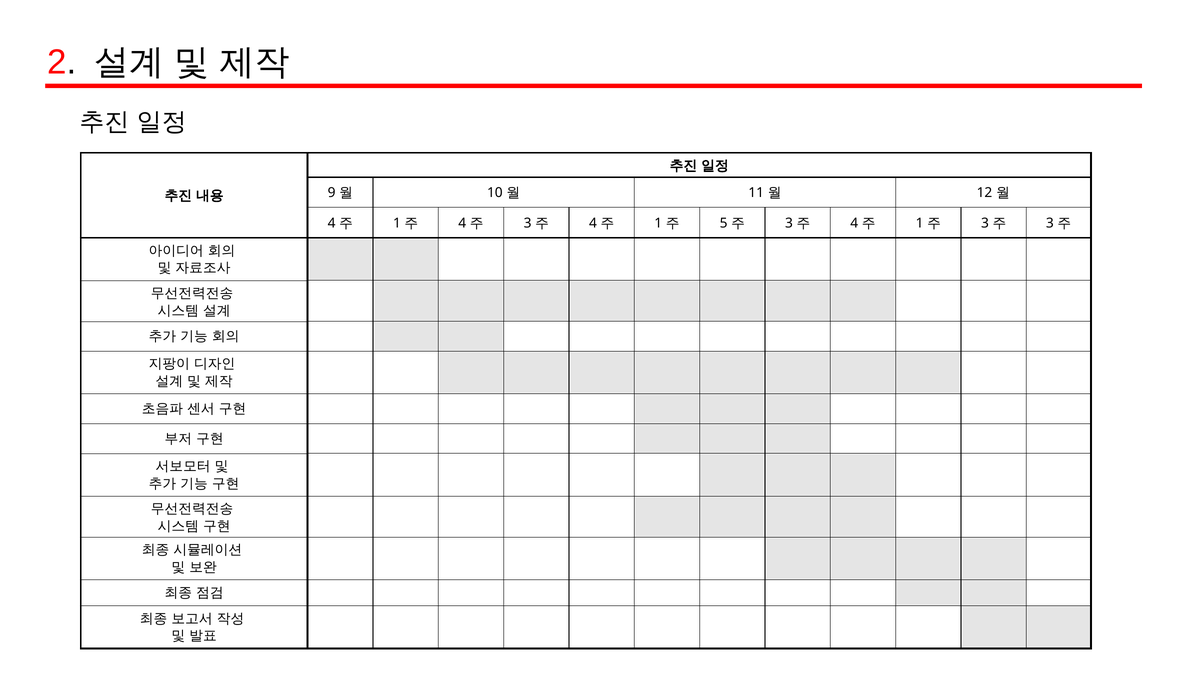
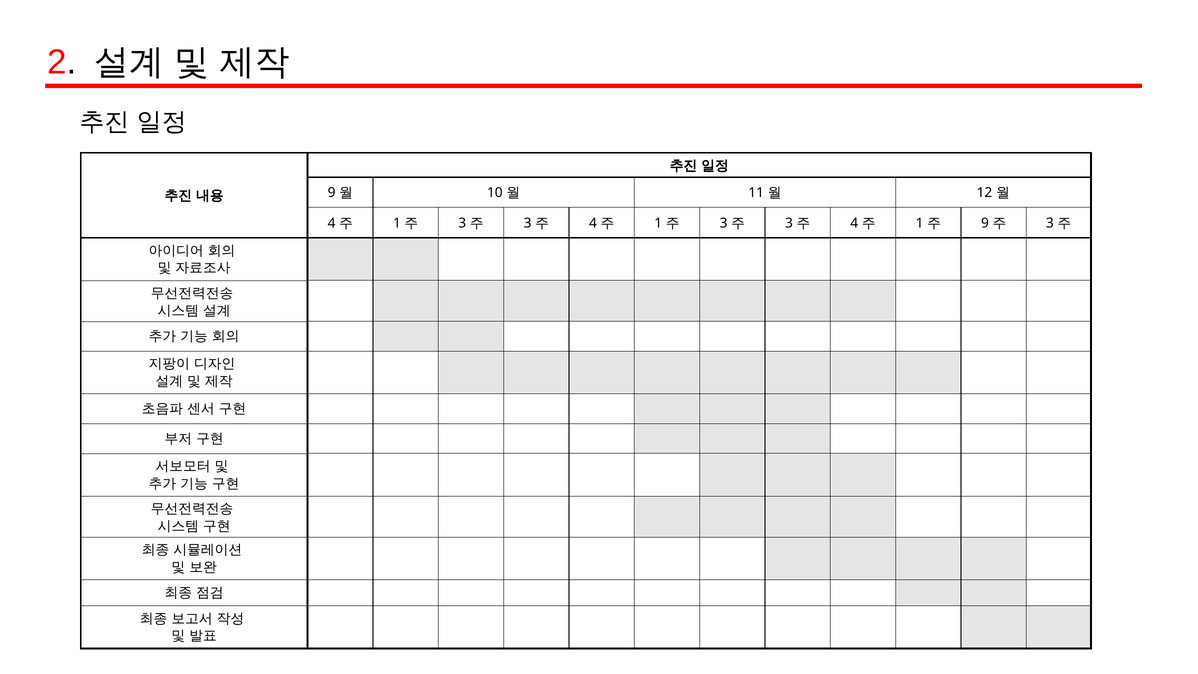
4 at (462, 223): 4 -> 3
5 at (724, 223): 5 -> 3
3 at (985, 223): 3 -> 9
